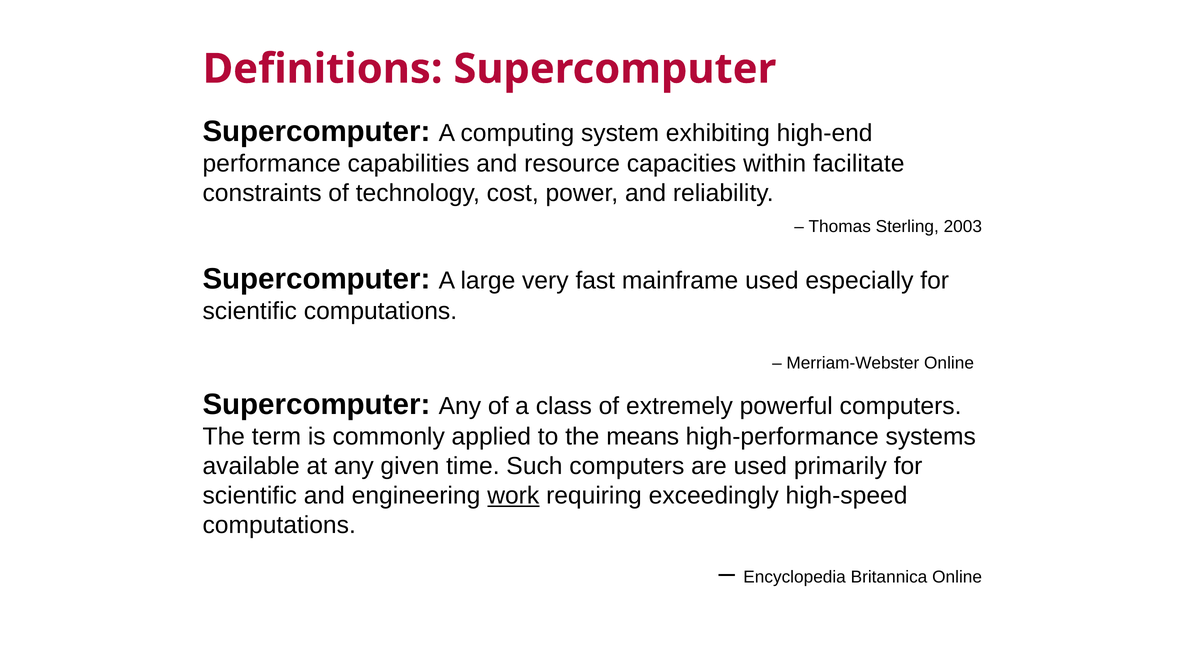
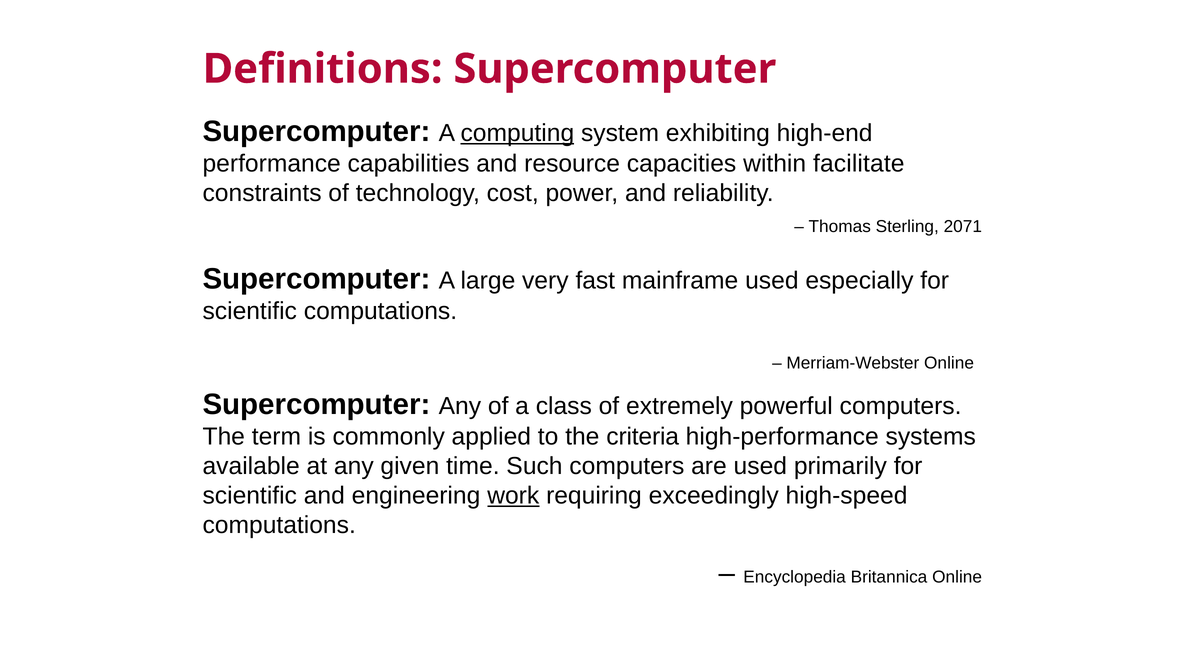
computing underline: none -> present
2003: 2003 -> 2071
means: means -> criteria
